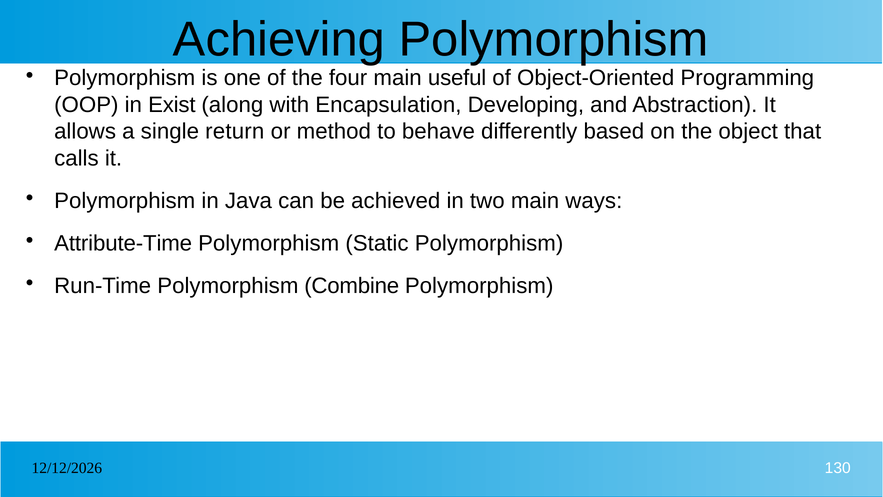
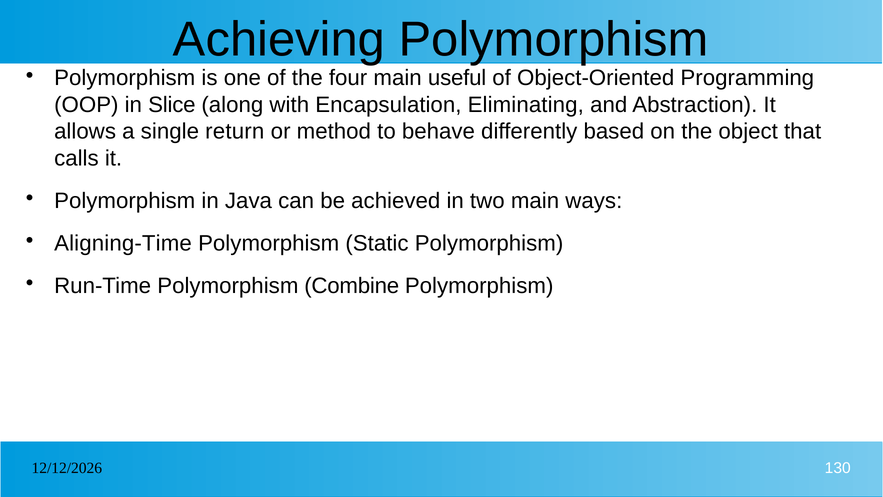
Exist: Exist -> Slice
Developing: Developing -> Eliminating
Attribute-Time: Attribute-Time -> Aligning-Time
